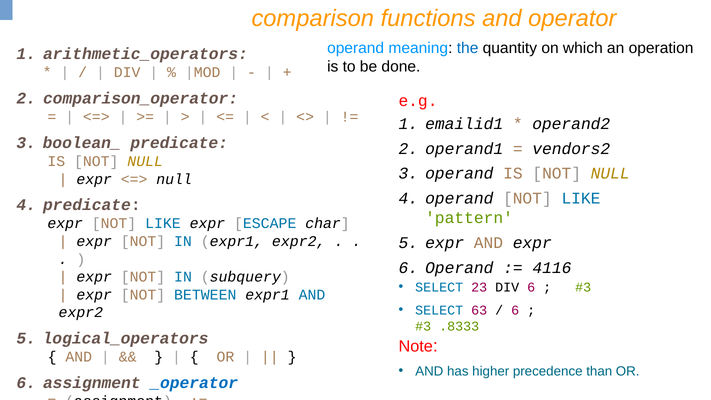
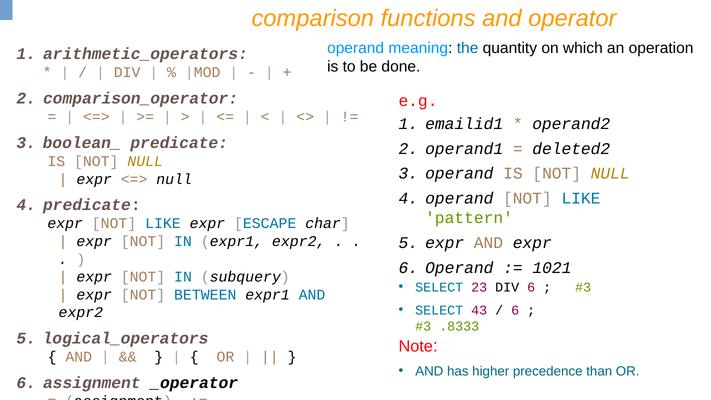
vendors2: vendors2 -> deleted2
4116: 4116 -> 1021
63: 63 -> 43
_operator colour: blue -> black
